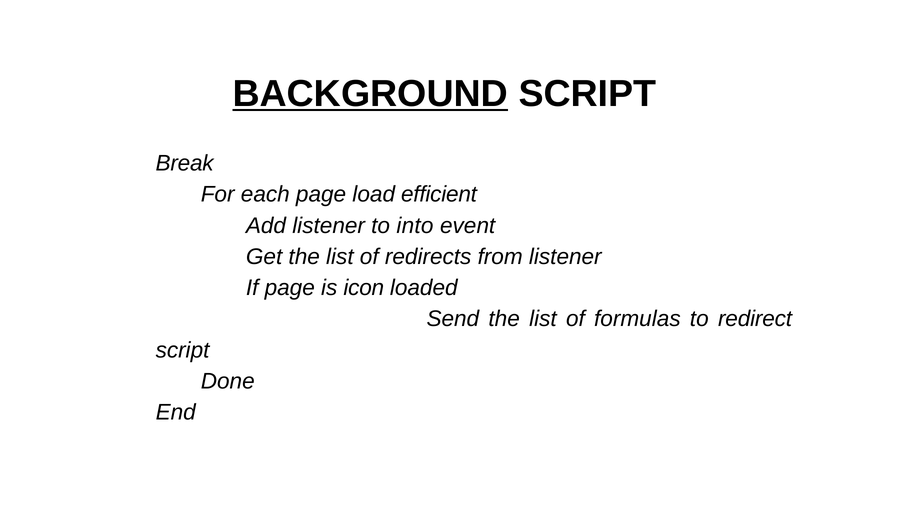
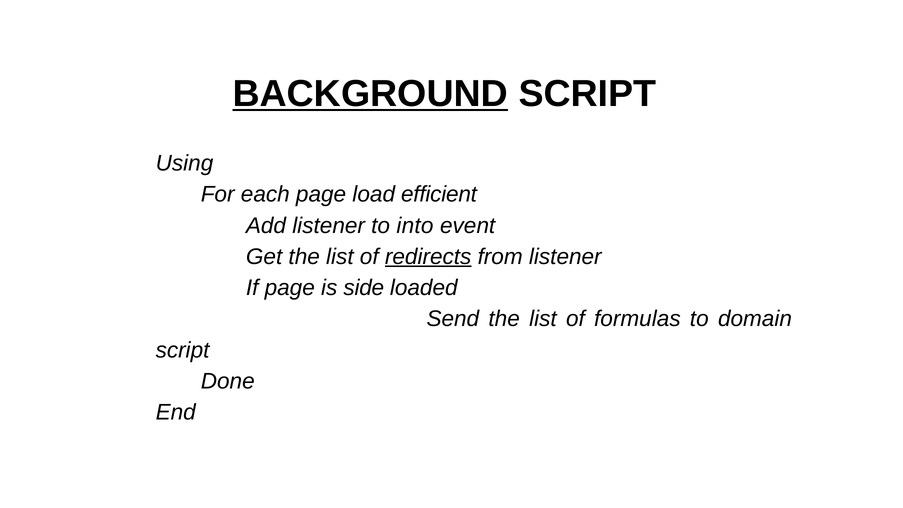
Break: Break -> Using
redirects underline: none -> present
icon: icon -> side
redirect: redirect -> domain
